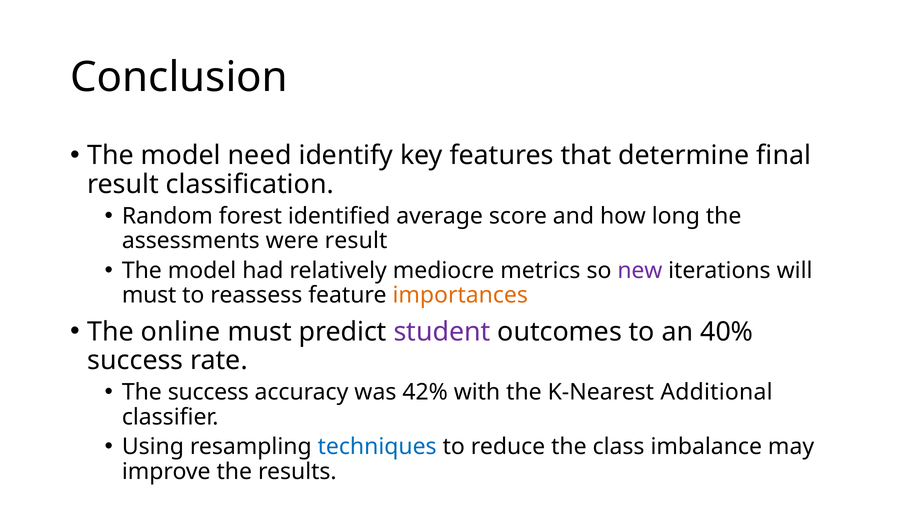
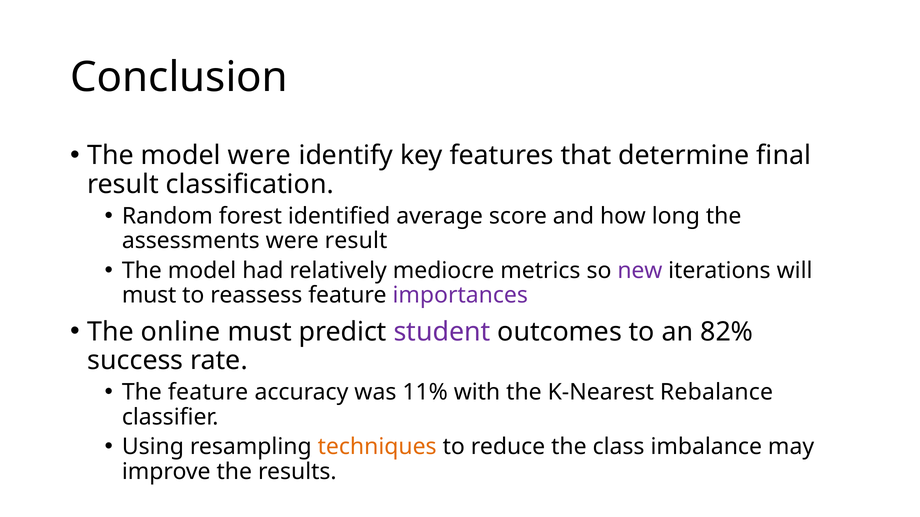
model need: need -> were
importances colour: orange -> purple
40%: 40% -> 82%
The success: success -> feature
42%: 42% -> 11%
Additional: Additional -> Rebalance
techniques colour: blue -> orange
